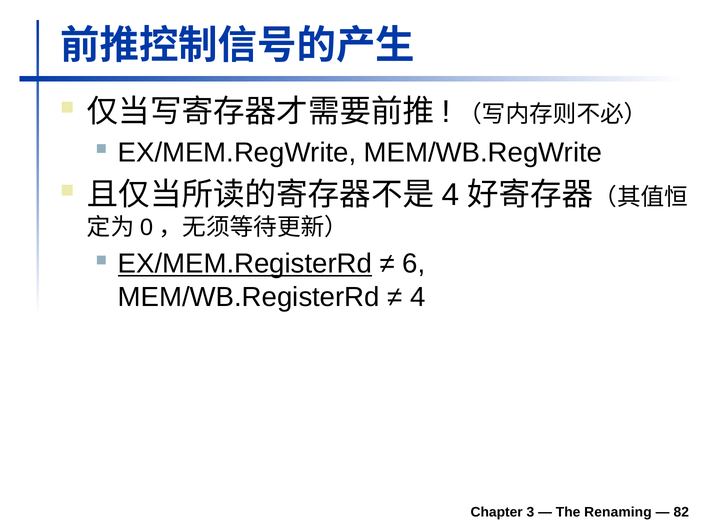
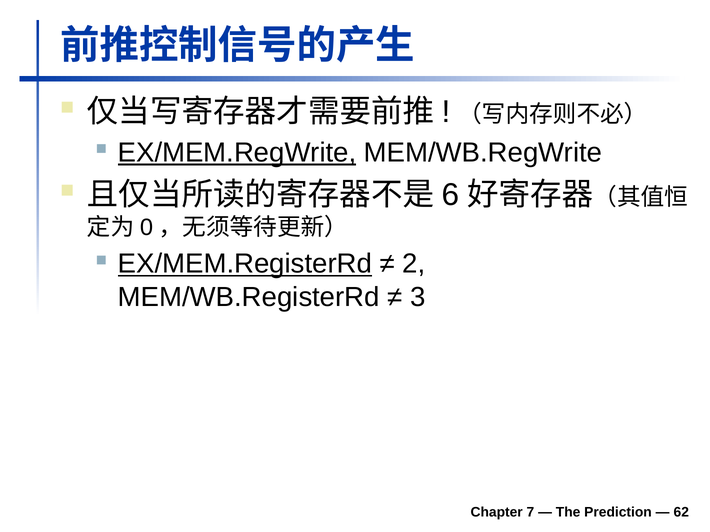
EX/MEM.RegWrite underline: none -> present
4 at (451, 195): 4 -> 6
6: 6 -> 2
4 at (418, 297): 4 -> 3
3: 3 -> 7
Renaming: Renaming -> Prediction
82: 82 -> 62
